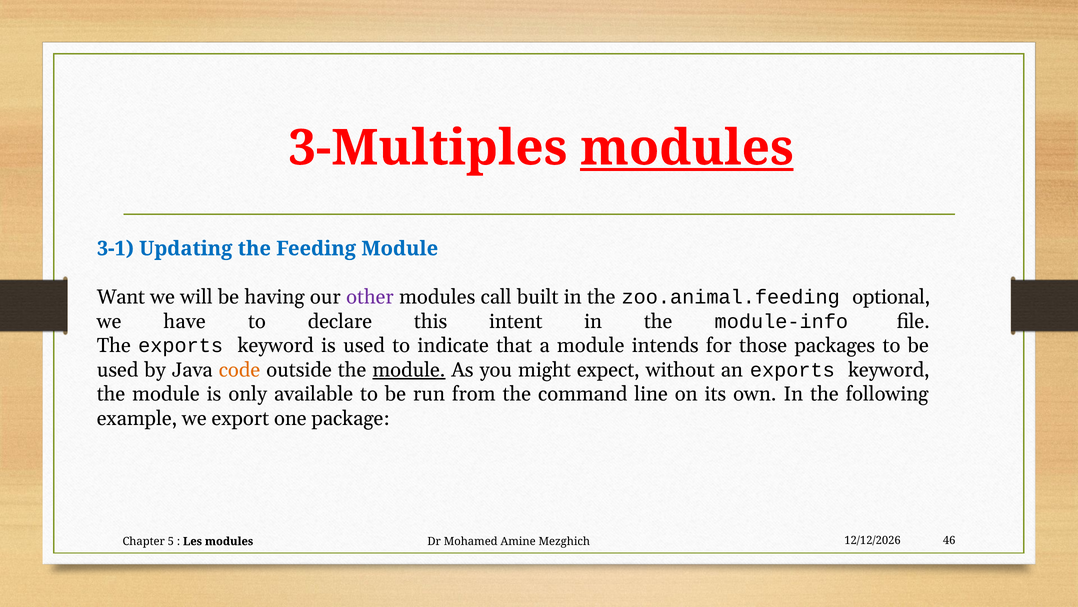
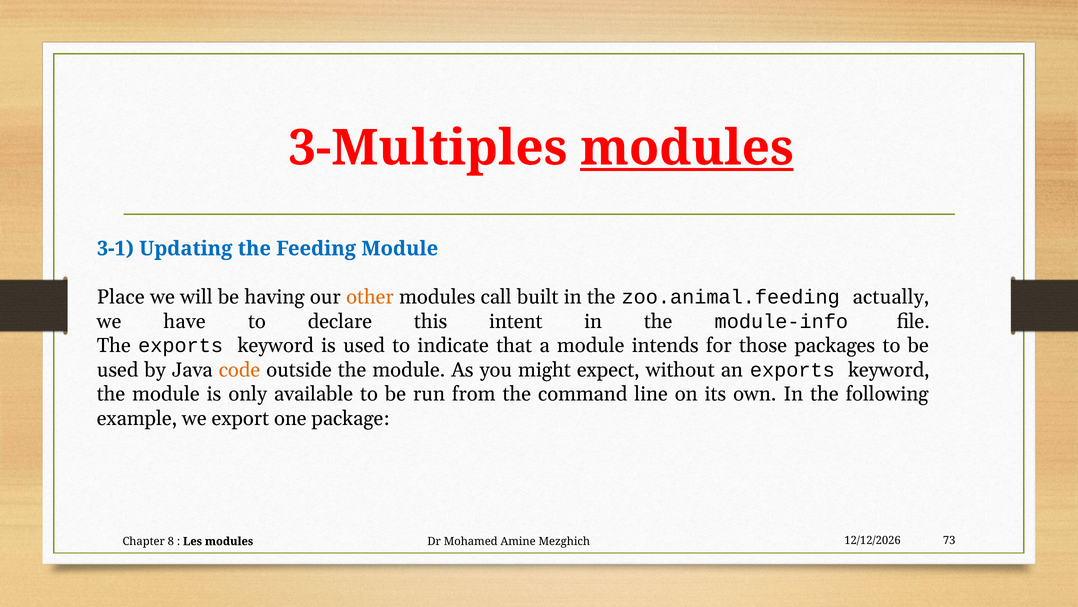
Want: Want -> Place
other colour: purple -> orange
optional: optional -> actually
module at (409, 370) underline: present -> none
46: 46 -> 73
5: 5 -> 8
